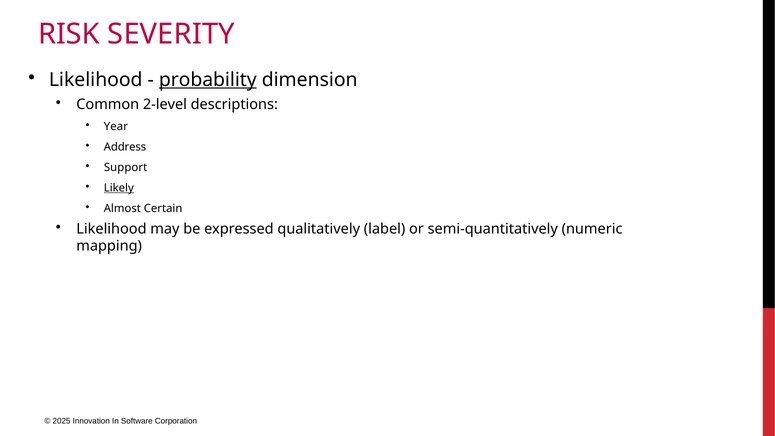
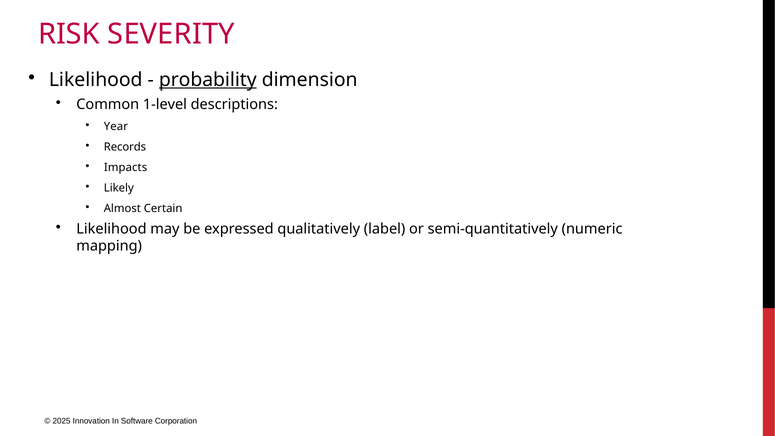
2-level: 2-level -> 1-level
Address: Address -> Records
Support: Support -> Impacts
Likely underline: present -> none
